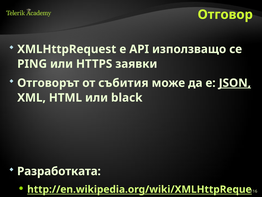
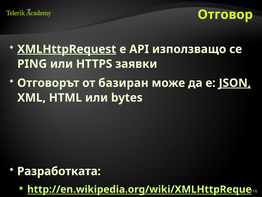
XMLHttpRequest underline: none -> present
събития: събития -> базиран
black: black -> bytes
